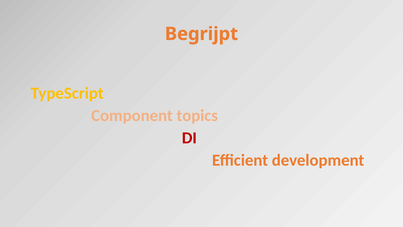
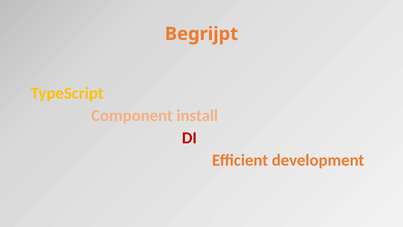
topics: topics -> install
